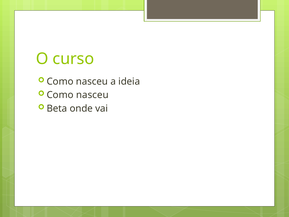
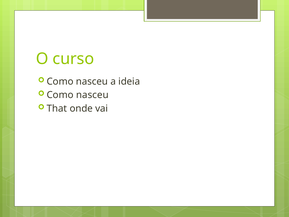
Beta: Beta -> That
